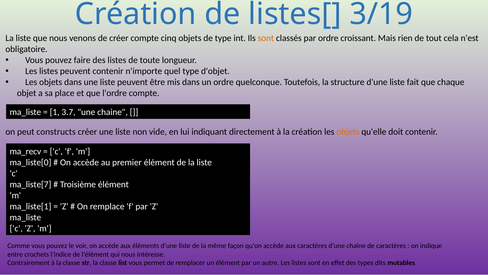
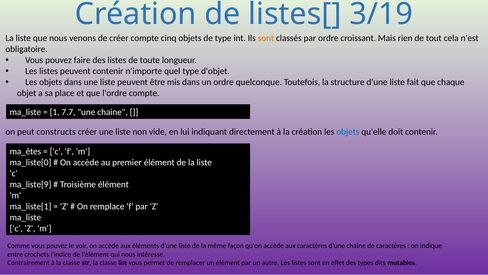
3.7: 3.7 -> 7.7
objets at (348, 132) colour: orange -> blue
ma_recv: ma_recv -> ma_êtes
ma_liste[7: ma_liste[7 -> ma_liste[9
